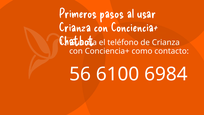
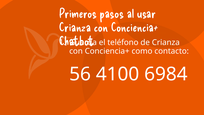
6100: 6100 -> 4100
